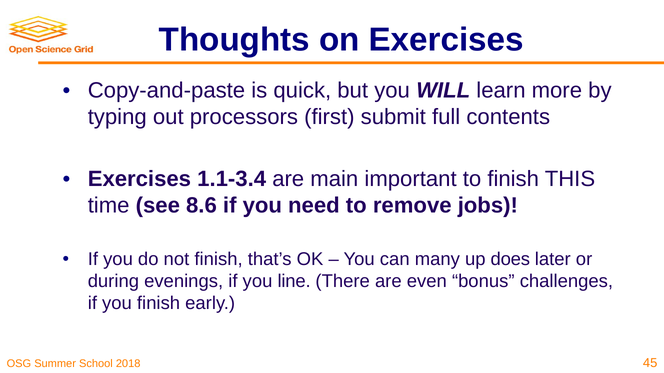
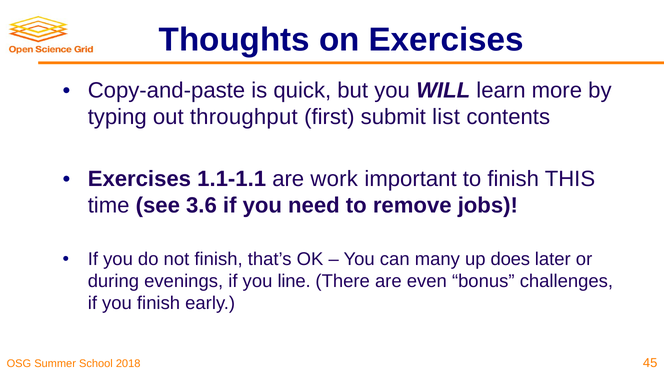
processors: processors -> throughput
full: full -> list
1.1-3.4: 1.1-3.4 -> 1.1-1.1
main: main -> work
8.6: 8.6 -> 3.6
